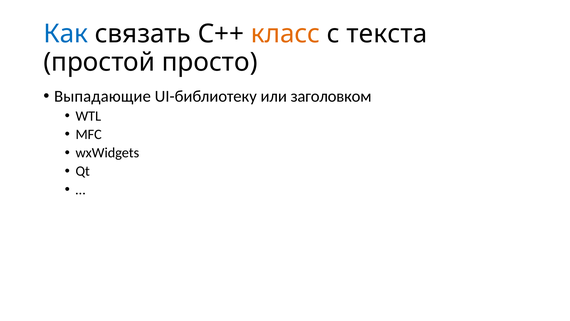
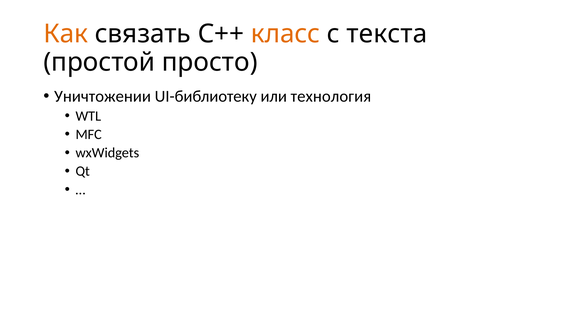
Как colour: blue -> orange
Выпадающие: Выпадающие -> Уничтожении
заголовком: заголовком -> технология
